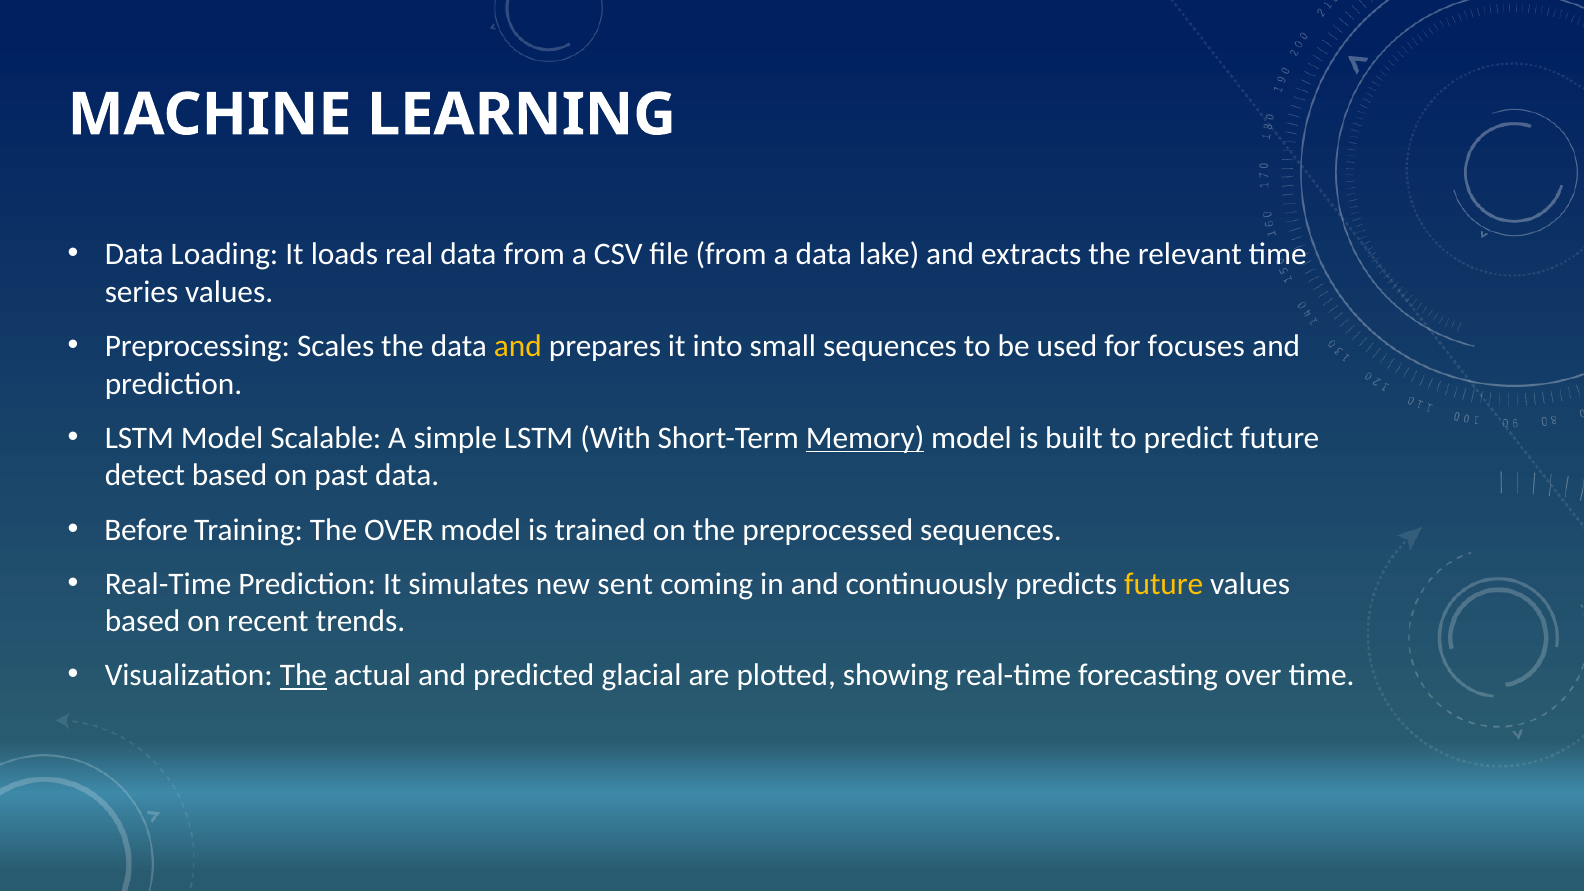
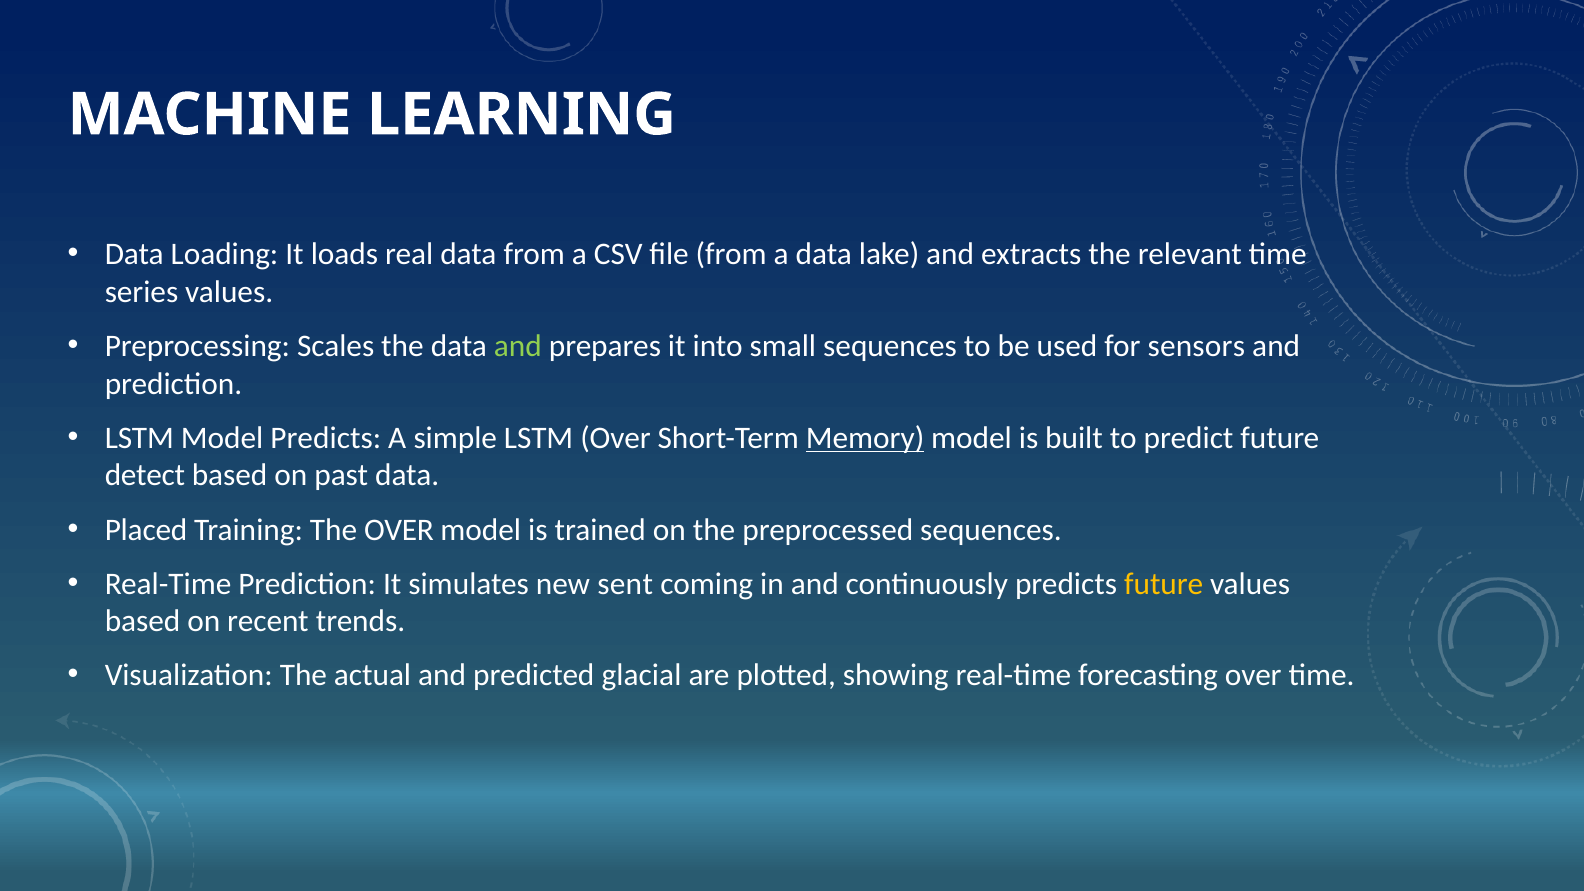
and at (518, 346) colour: yellow -> light green
focuses: focuses -> sensors
Model Scalable: Scalable -> Predicts
LSTM With: With -> Over
Before: Before -> Placed
The at (303, 676) underline: present -> none
